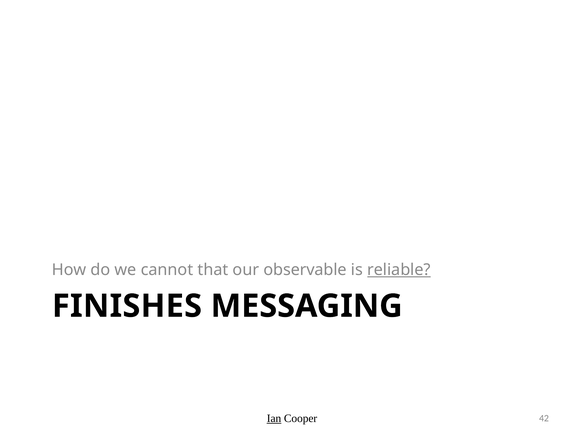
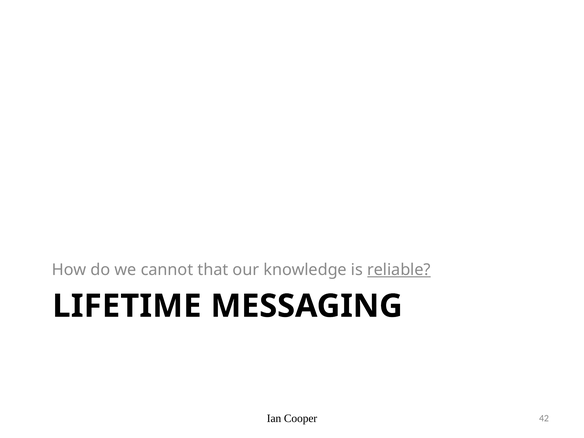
observable: observable -> knowledge
FINISHES: FINISHES -> LIFETIME
Ian underline: present -> none
